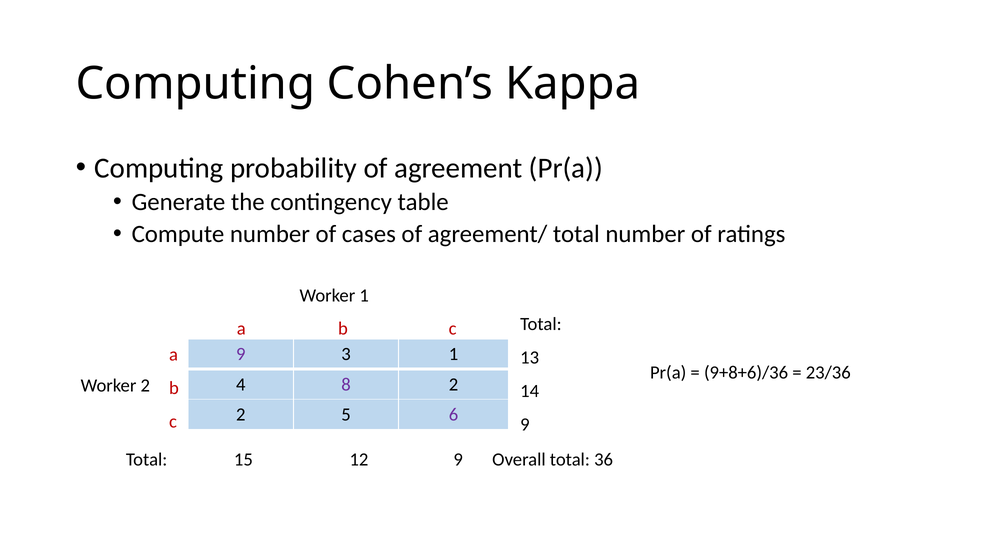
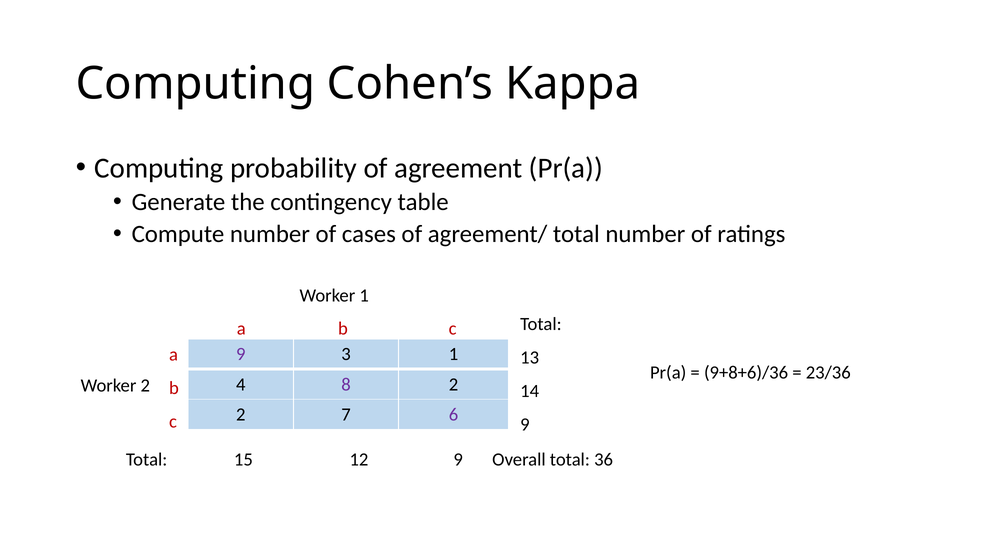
5: 5 -> 7
